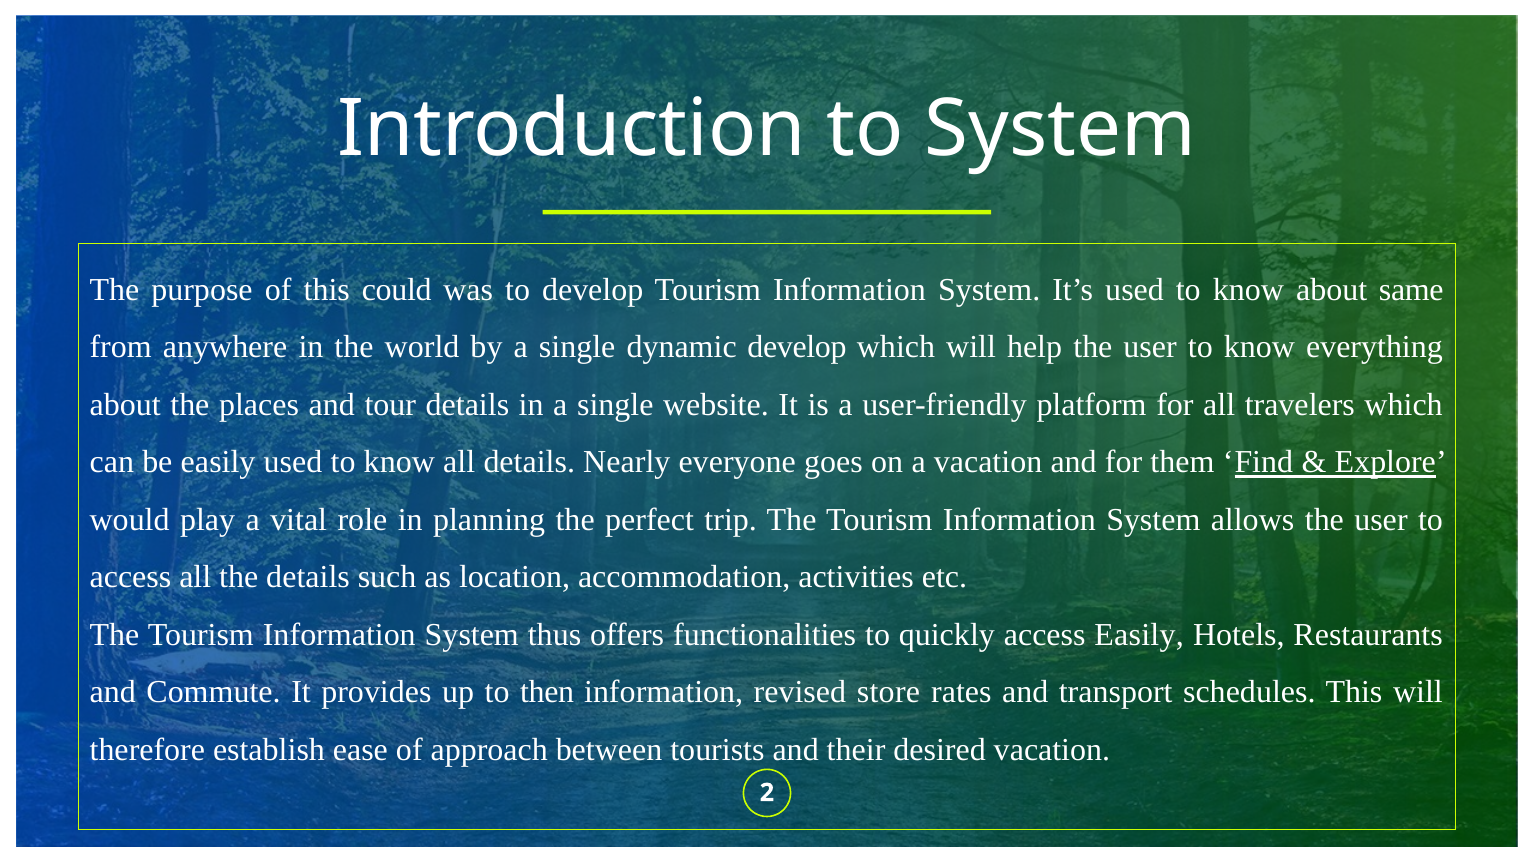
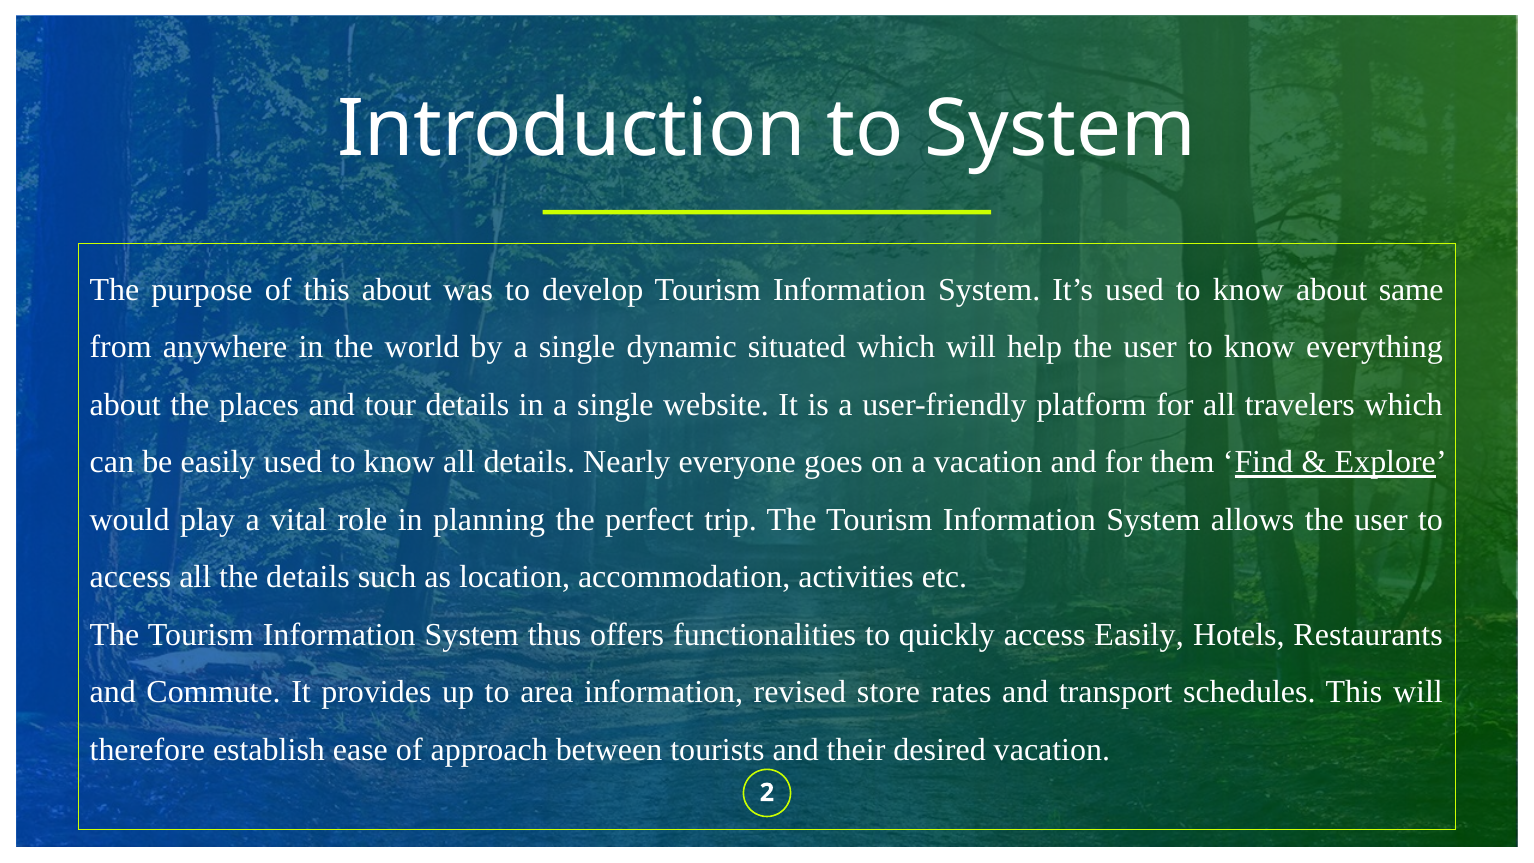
this could: could -> about
dynamic develop: develop -> situated
then: then -> area
